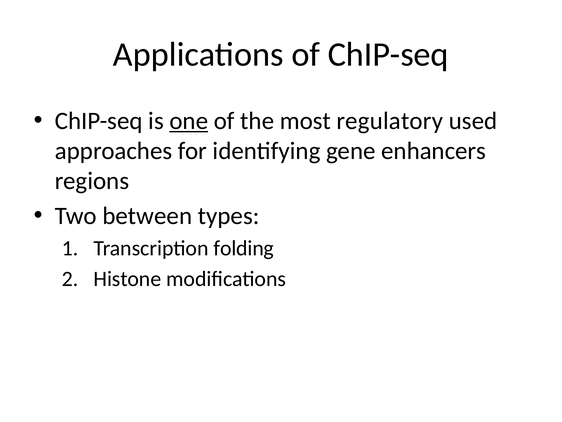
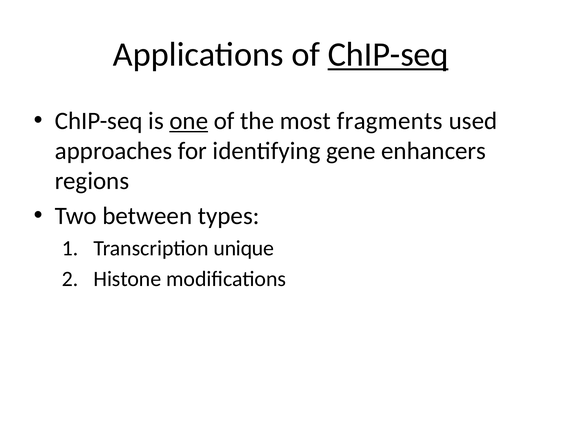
ChIP-seq at (388, 54) underline: none -> present
regulatory: regulatory -> fragments
folding: folding -> unique
